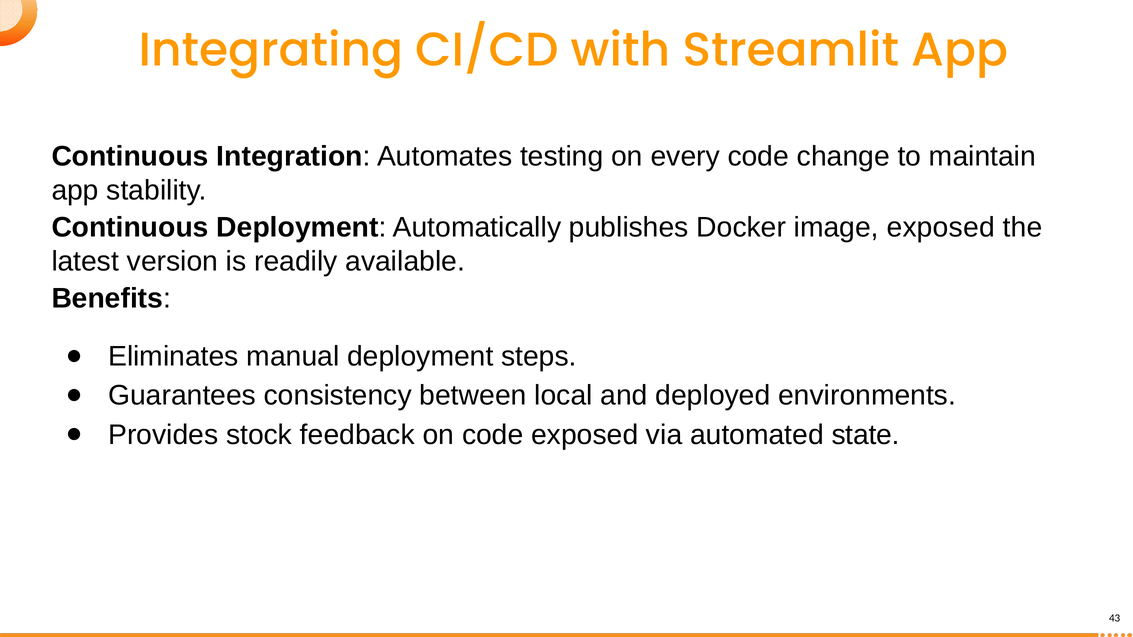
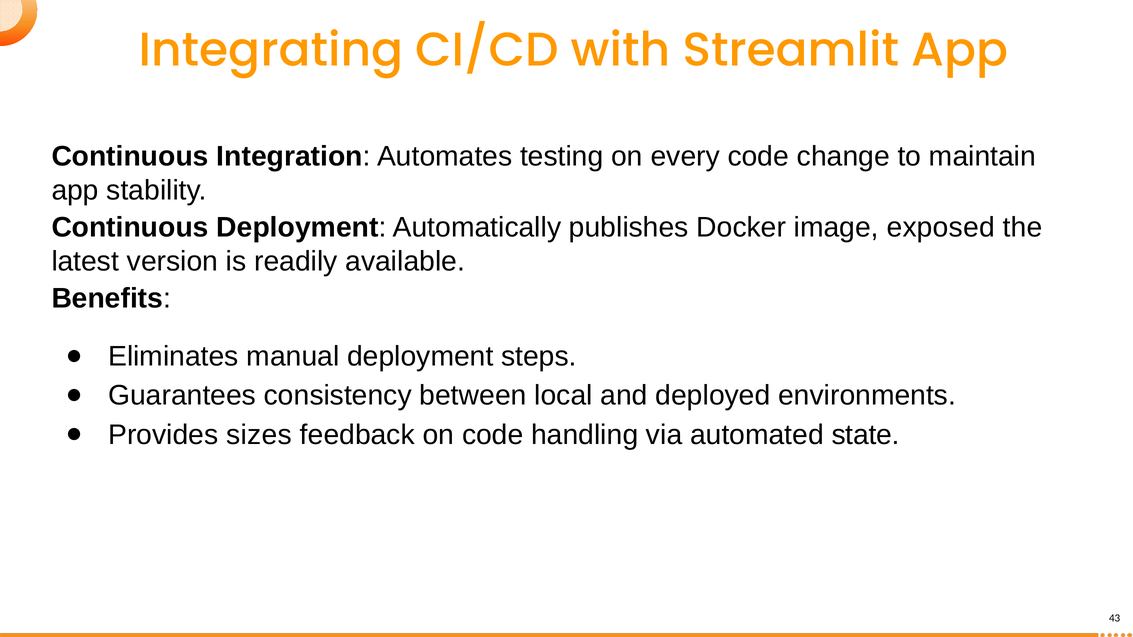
stock: stock -> sizes
code exposed: exposed -> handling
